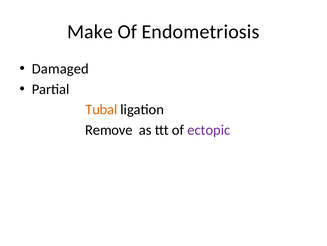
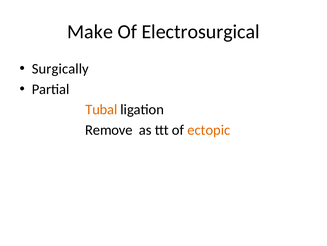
Endometriosis: Endometriosis -> Electrosurgical
Damaged: Damaged -> Surgically
ectopic colour: purple -> orange
